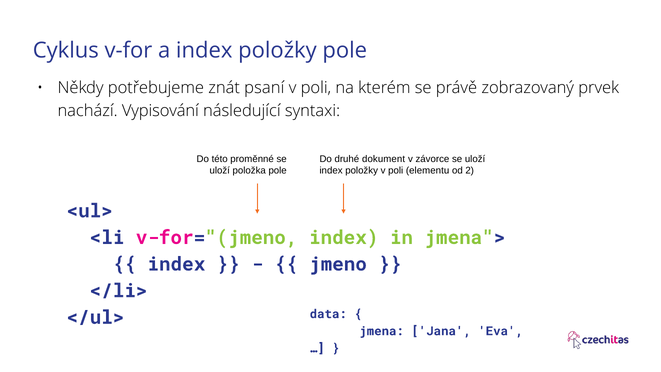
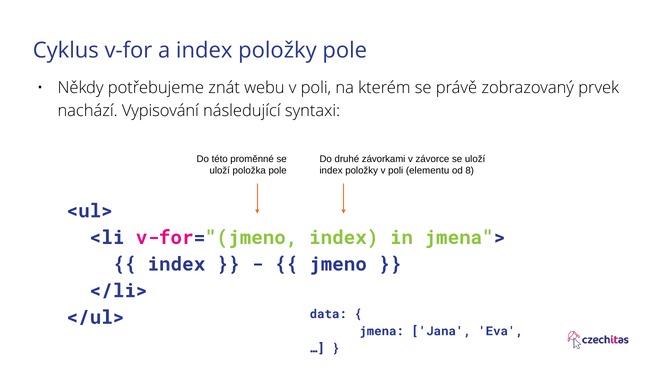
psaní: psaní -> webu
dokument: dokument -> závorkami
2: 2 -> 8
